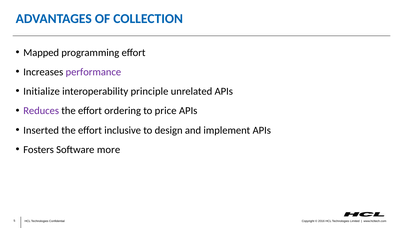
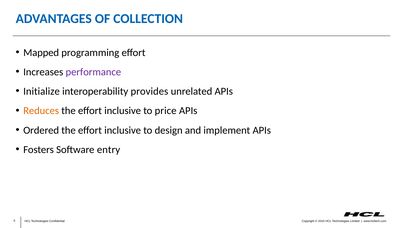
principle: principle -> provides
Reduces colour: purple -> orange
ordering at (123, 111): ordering -> inclusive
Inserted: Inserted -> Ordered
more: more -> entry
